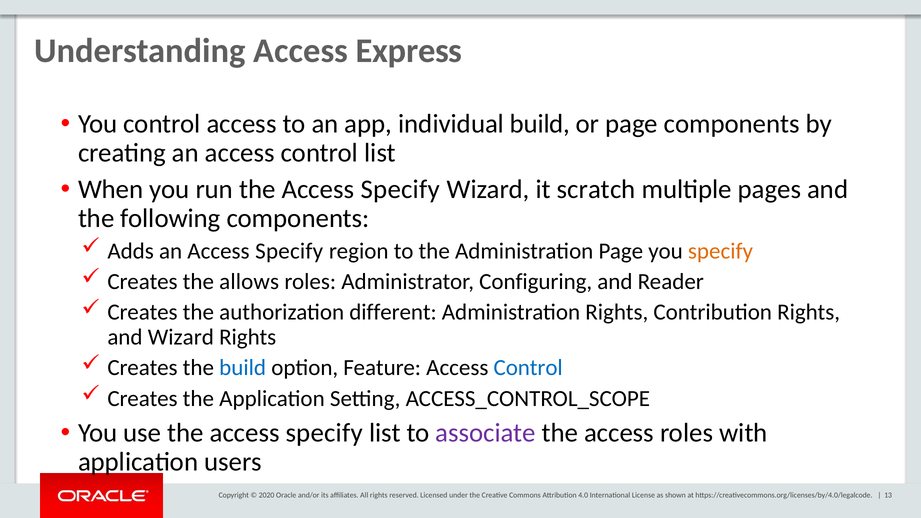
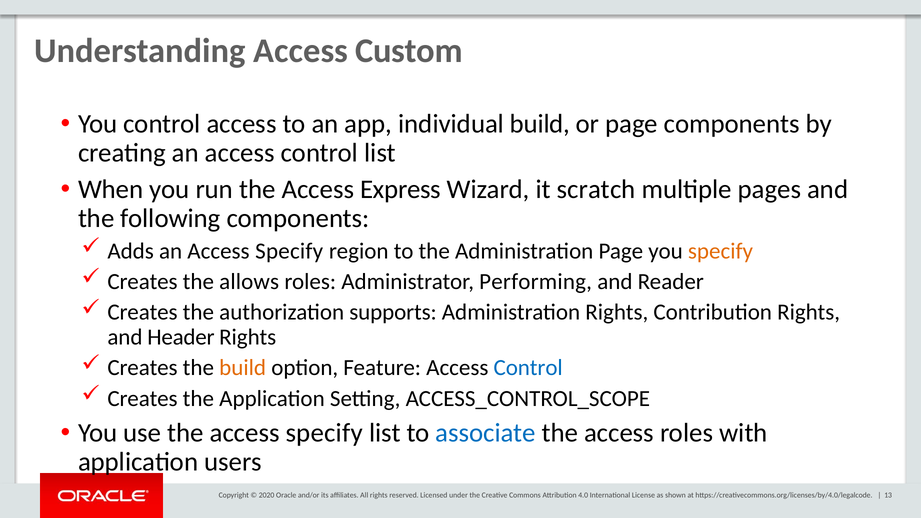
Express: Express -> Custom
run the Access Specify: Specify -> Express
Configuring: Configuring -> Performing
different: different -> supports
and Wizard: Wizard -> Header
build at (243, 368) colour: blue -> orange
associate colour: purple -> blue
